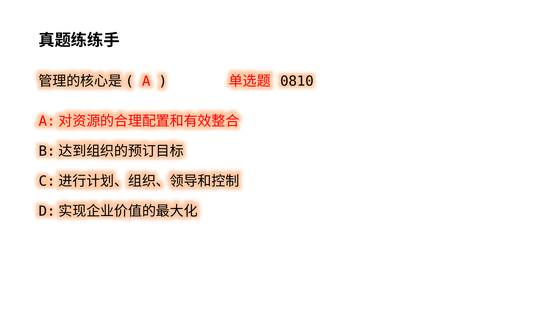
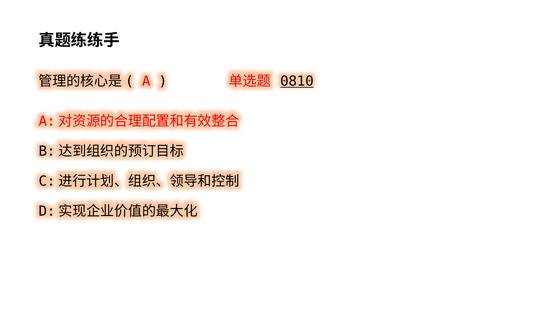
0810 underline: none -> present
